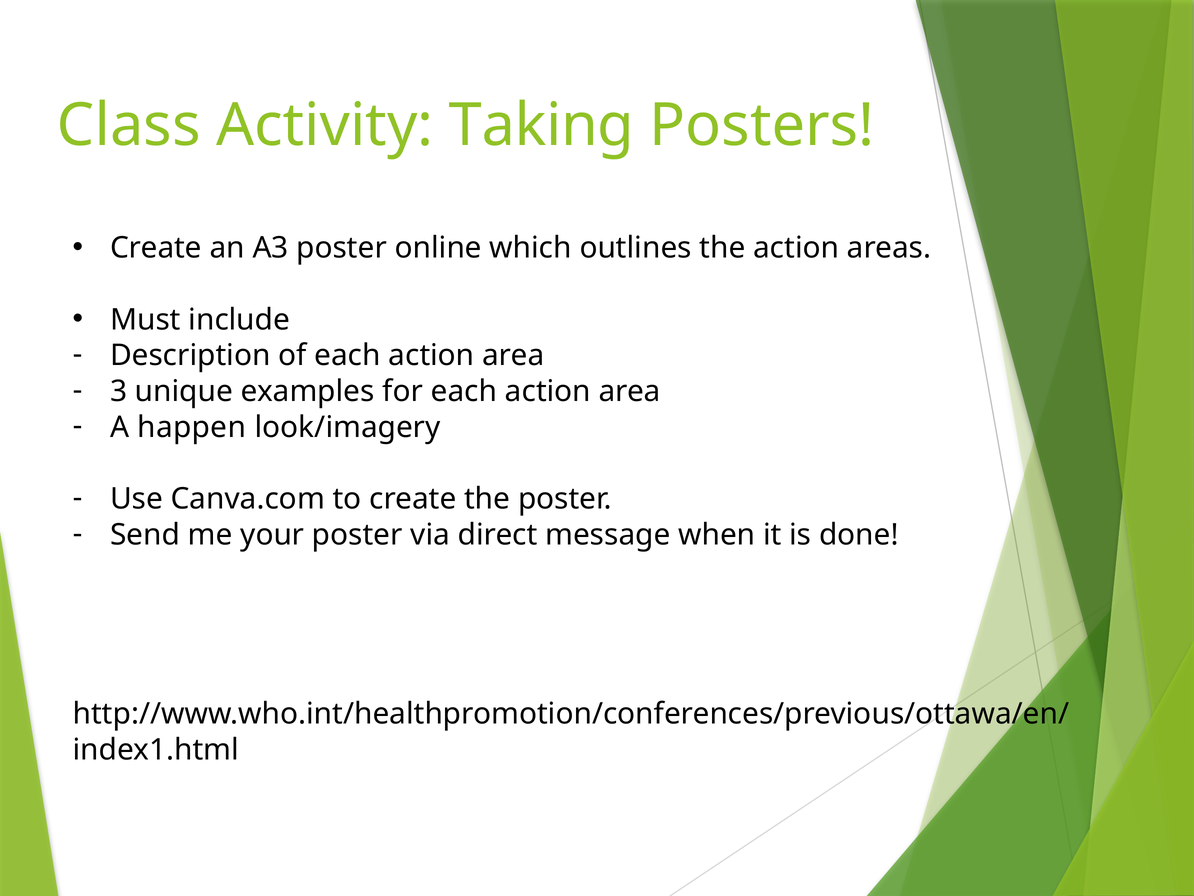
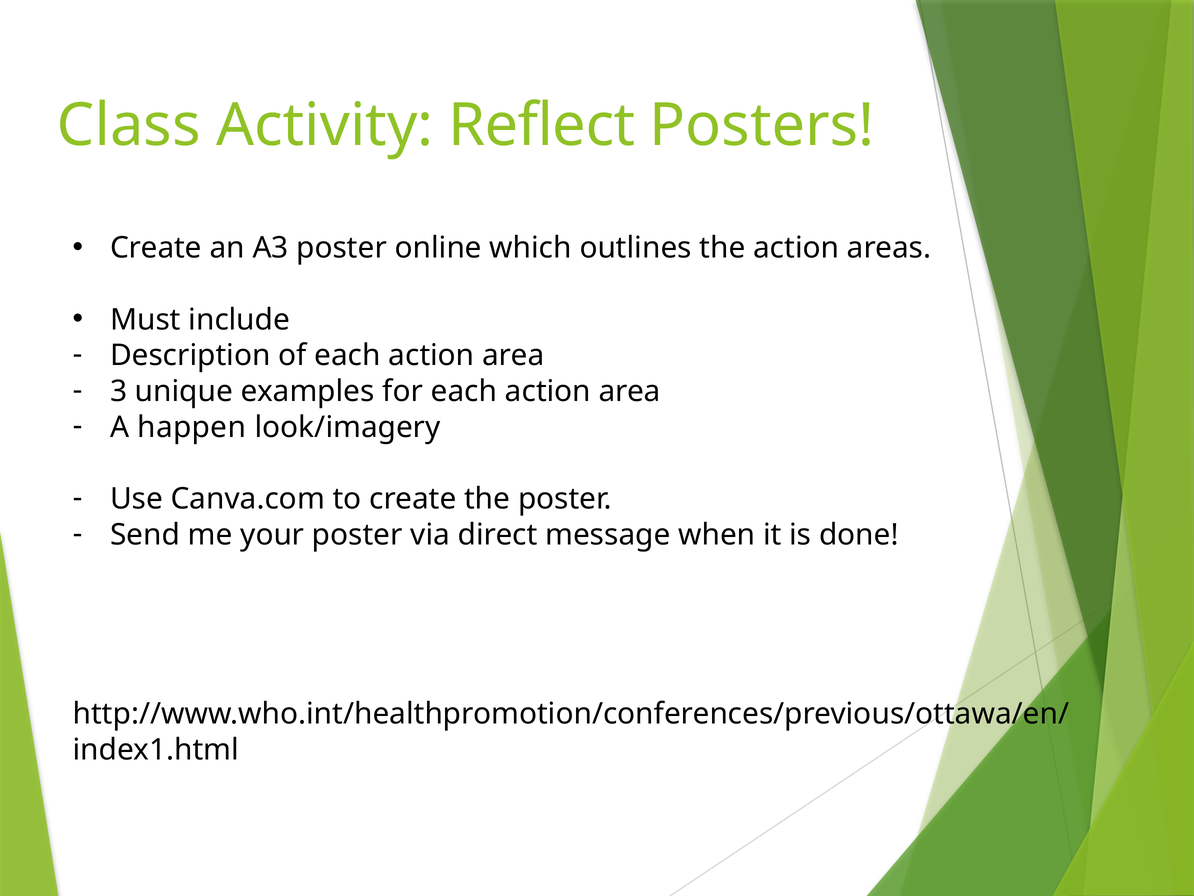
Taking: Taking -> Reflect
